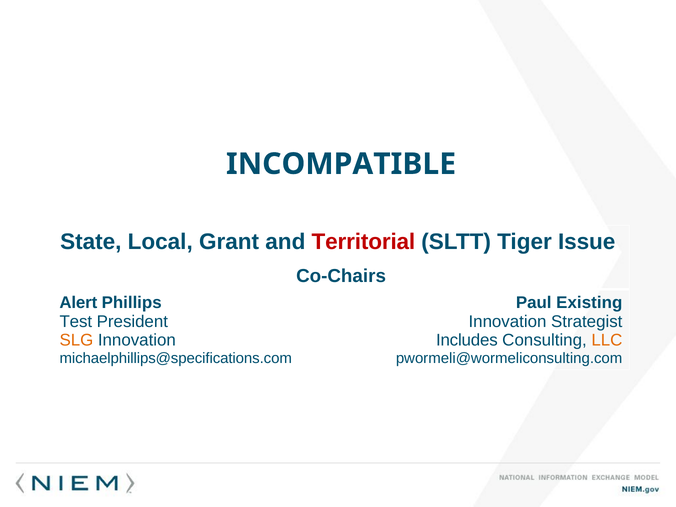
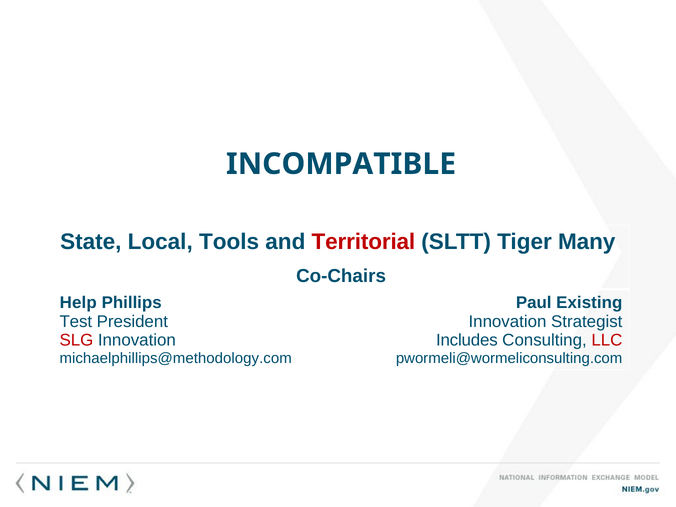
Grant: Grant -> Tools
Issue: Issue -> Many
Alert: Alert -> Help
SLG colour: orange -> red
LLC colour: orange -> red
michaelphillips@specifications.com: michaelphillips@specifications.com -> michaelphillips@methodology.com
